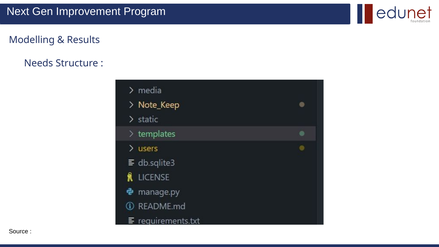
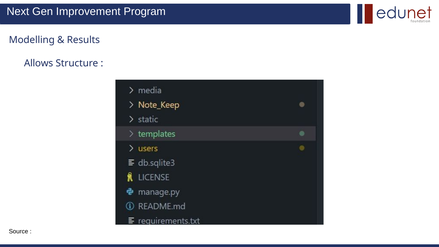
Needs: Needs -> Allows
